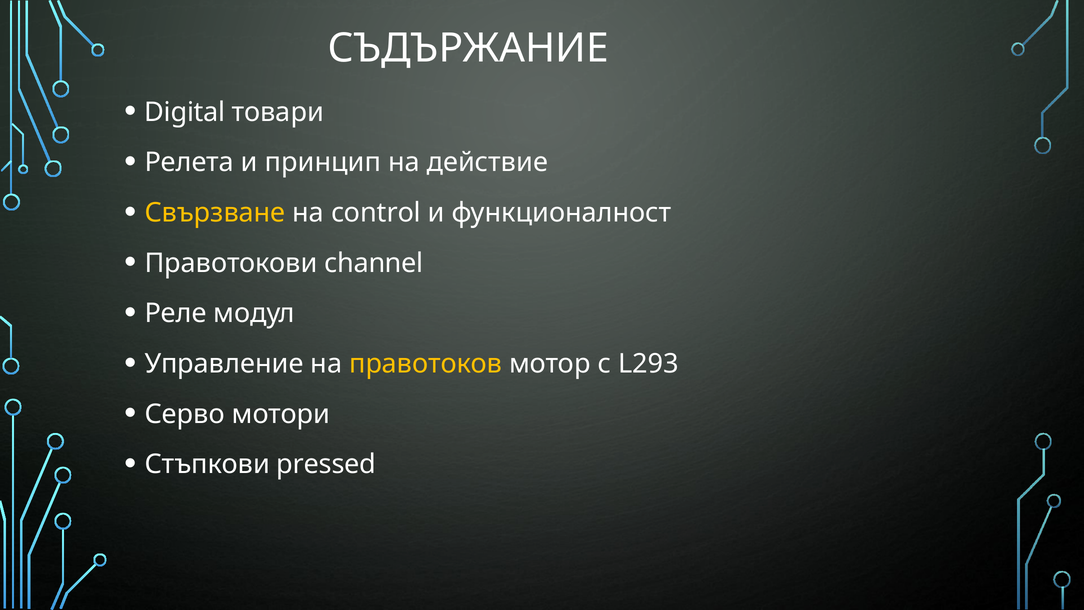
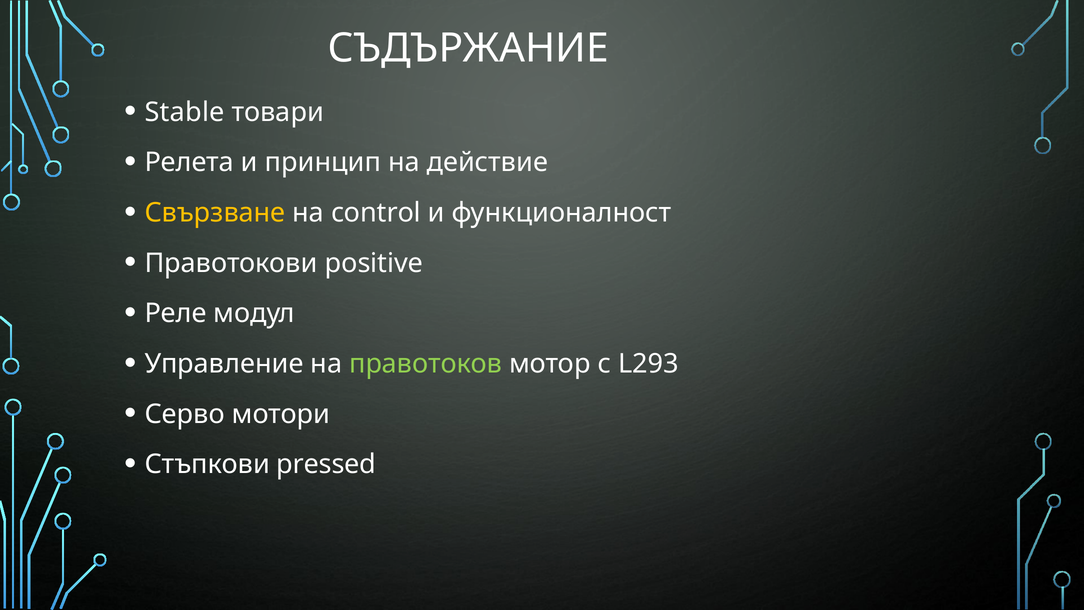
Digital: Digital -> Stable
channel: channel -> positive
правотоков colour: yellow -> light green
